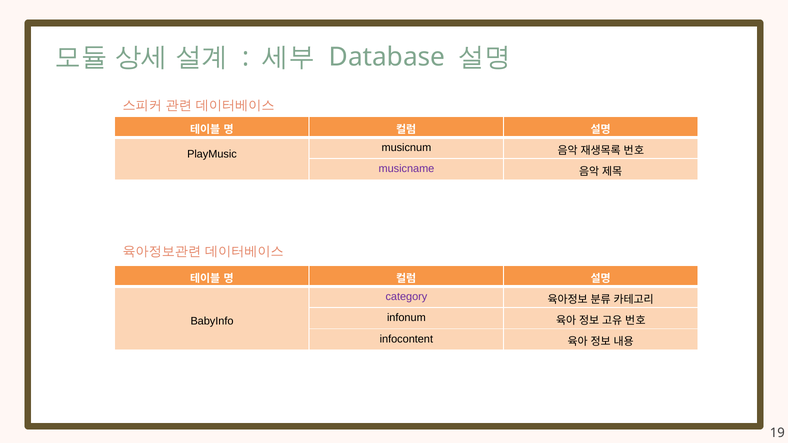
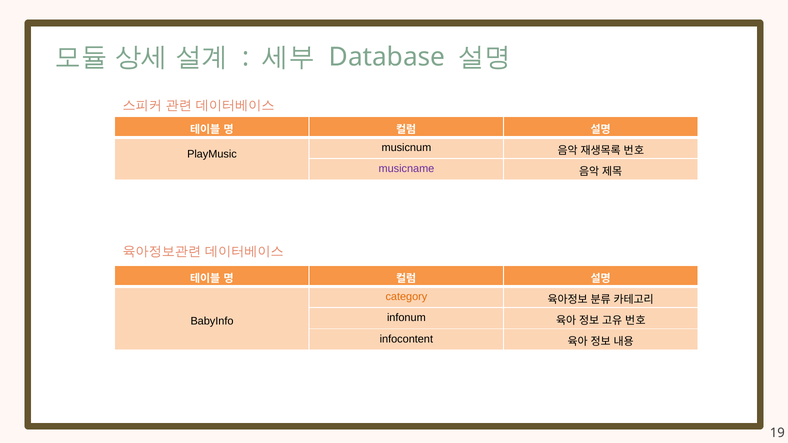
category colour: purple -> orange
